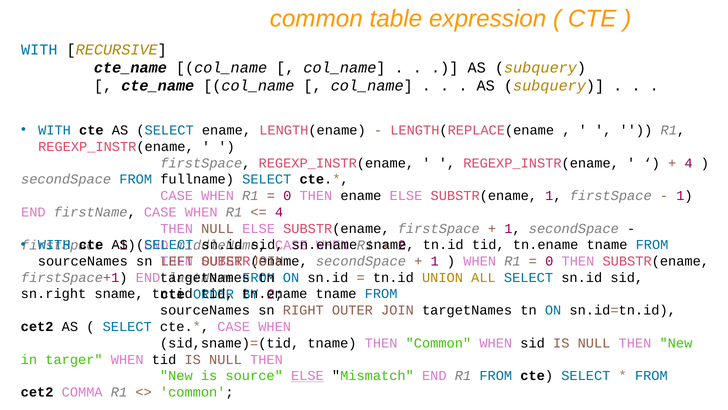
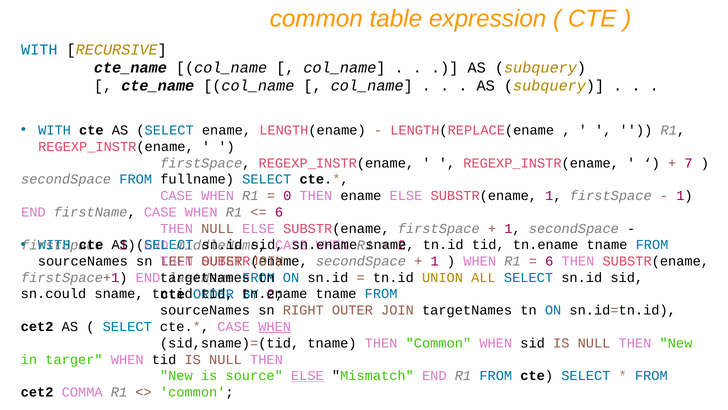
4 at (689, 163): 4 -> 7
4 at (279, 212): 4 -> 6
0 at (549, 261): 0 -> 6
sn.right: sn.right -> sn.could
WHEN at (275, 326) underline: none -> present
